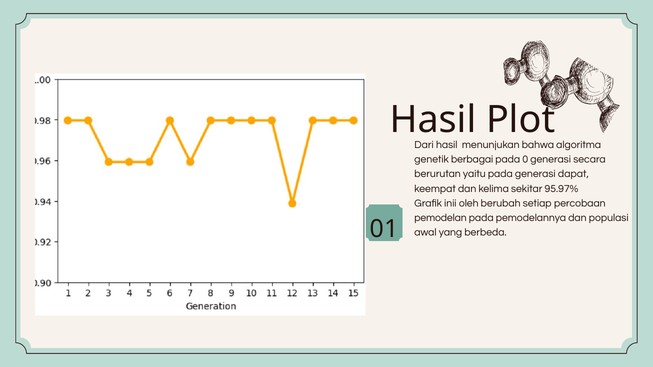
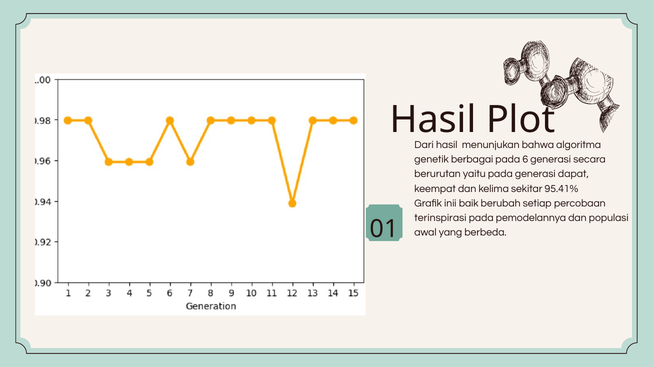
0: 0 -> 6
95.97%: 95.97% -> 95.41%
oleh: oleh -> baik
pemodelan: pemodelan -> terinspirasi
